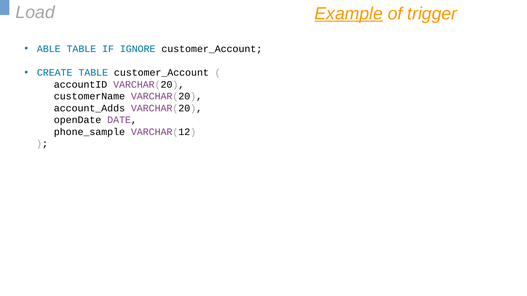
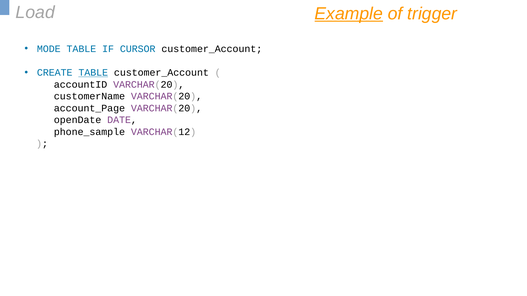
ABLE: ABLE -> MODE
IGNORE: IGNORE -> CURSOR
TABLE at (93, 73) underline: none -> present
account_Adds: account_Adds -> account_Page
